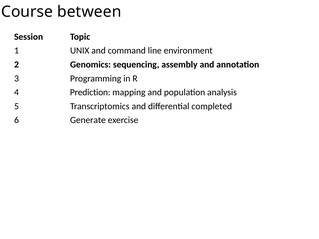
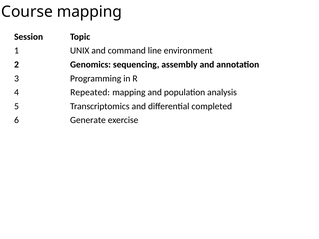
Course between: between -> mapping
Prediction: Prediction -> Repeated
